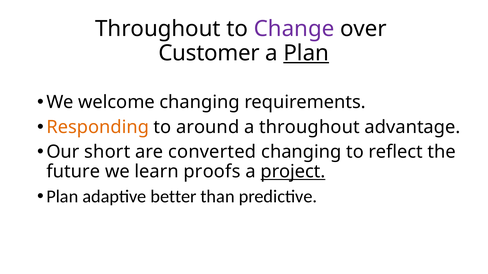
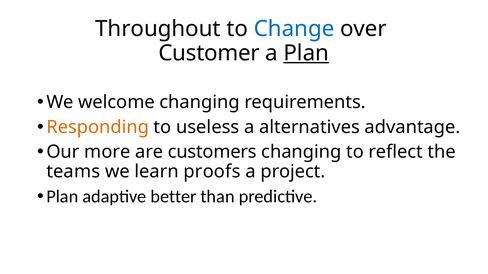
Change colour: purple -> blue
around: around -> useless
a throughout: throughout -> alternatives
short: short -> more
converted: converted -> customers
future: future -> teams
project underline: present -> none
